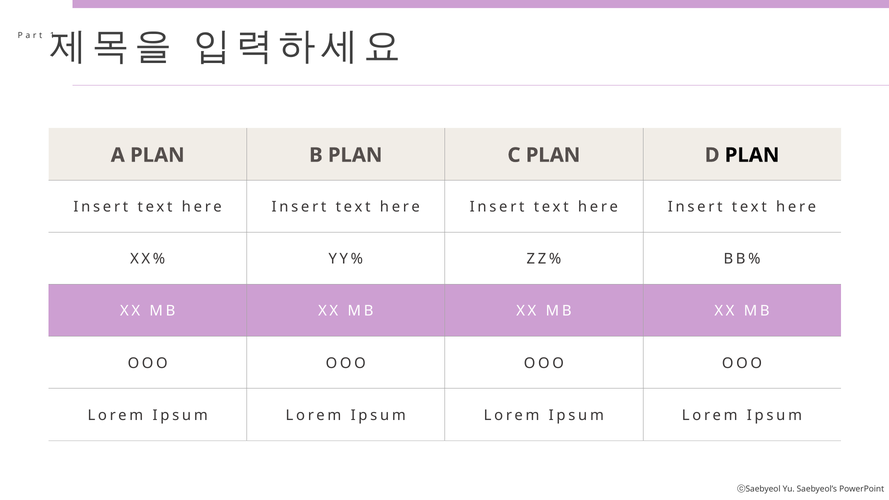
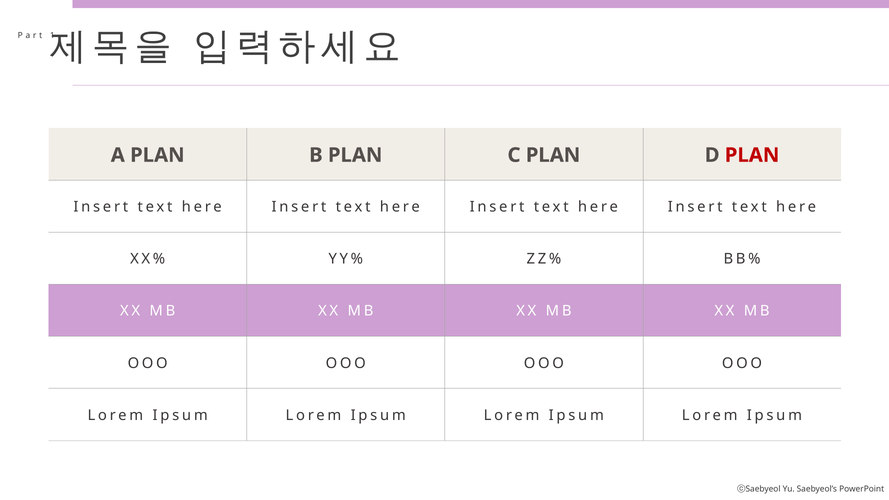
PLAN at (752, 155) colour: black -> red
